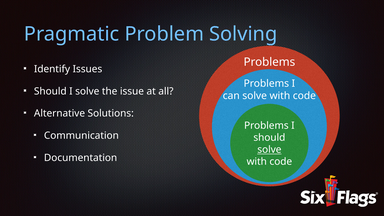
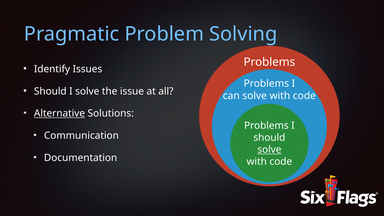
Alternative underline: none -> present
